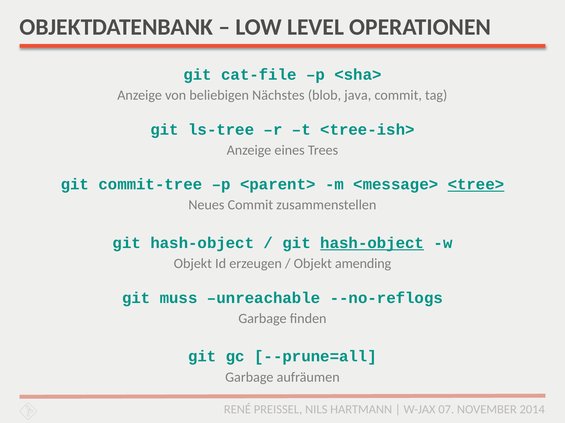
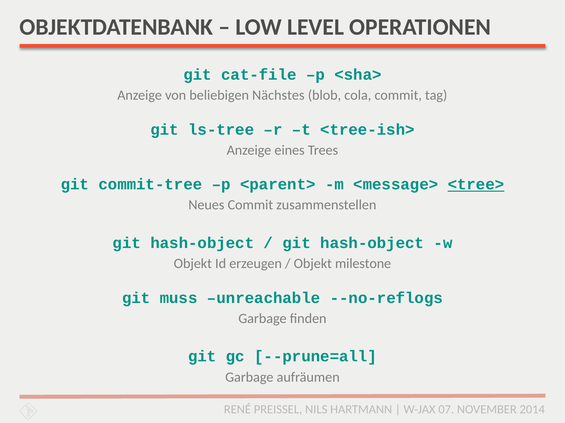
java: java -> cola
hash-object at (372, 243) underline: present -> none
amending: amending -> milestone
